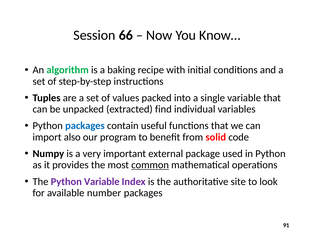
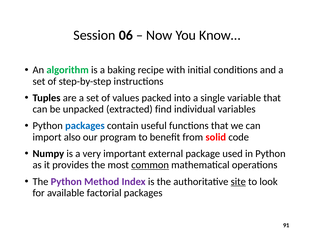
66: 66 -> 06
Python Variable: Variable -> Method
site underline: none -> present
number: number -> factorial
